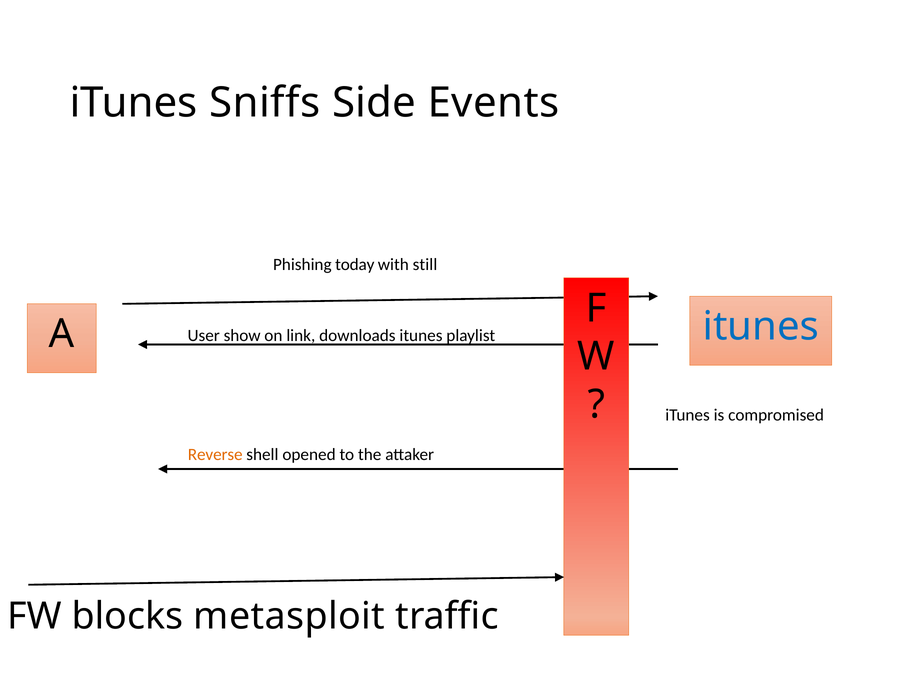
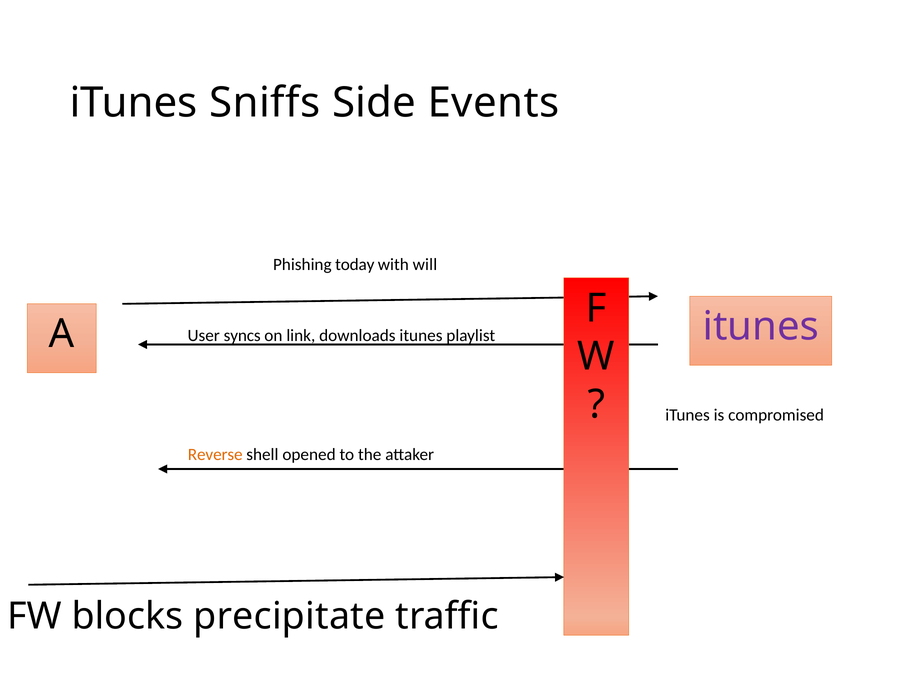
still: still -> will
itunes at (761, 326) colour: blue -> purple
show: show -> syncs
metasploit: metasploit -> precipitate
